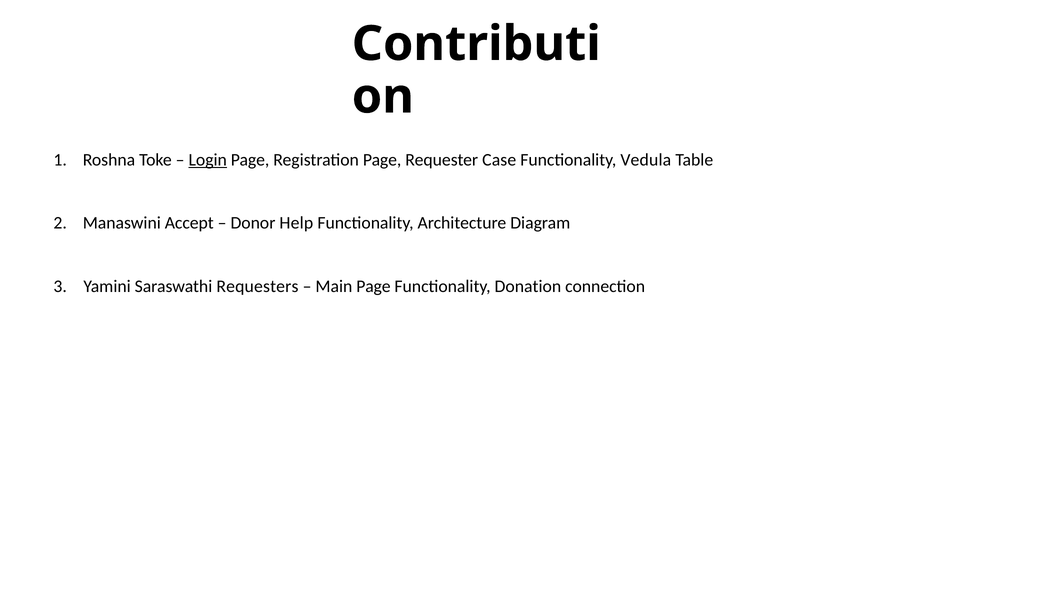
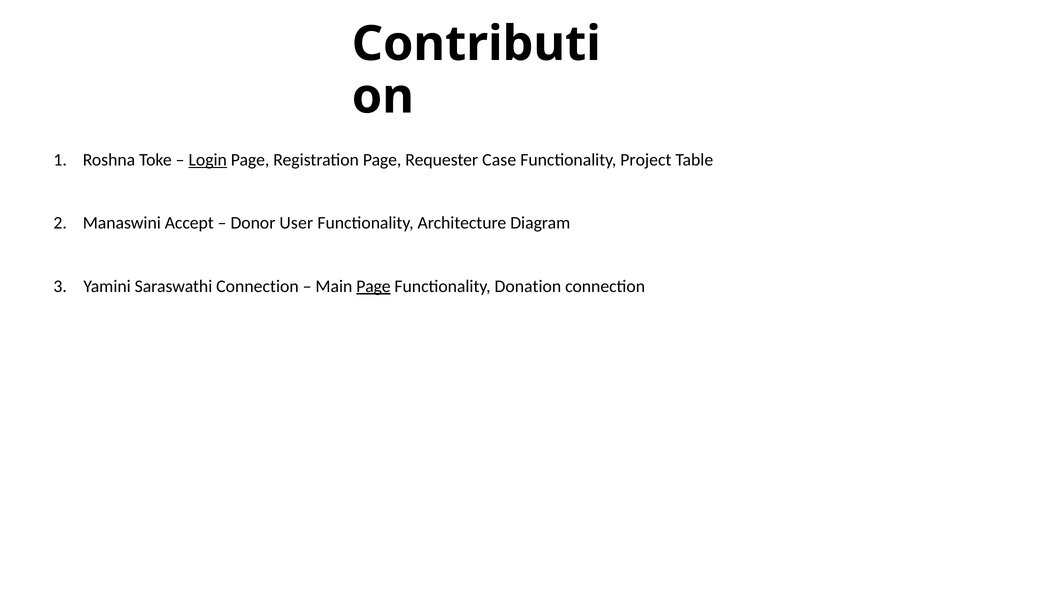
Vedula: Vedula -> Project
Help: Help -> User
Saraswathi Requesters: Requesters -> Connection
Page at (373, 286) underline: none -> present
